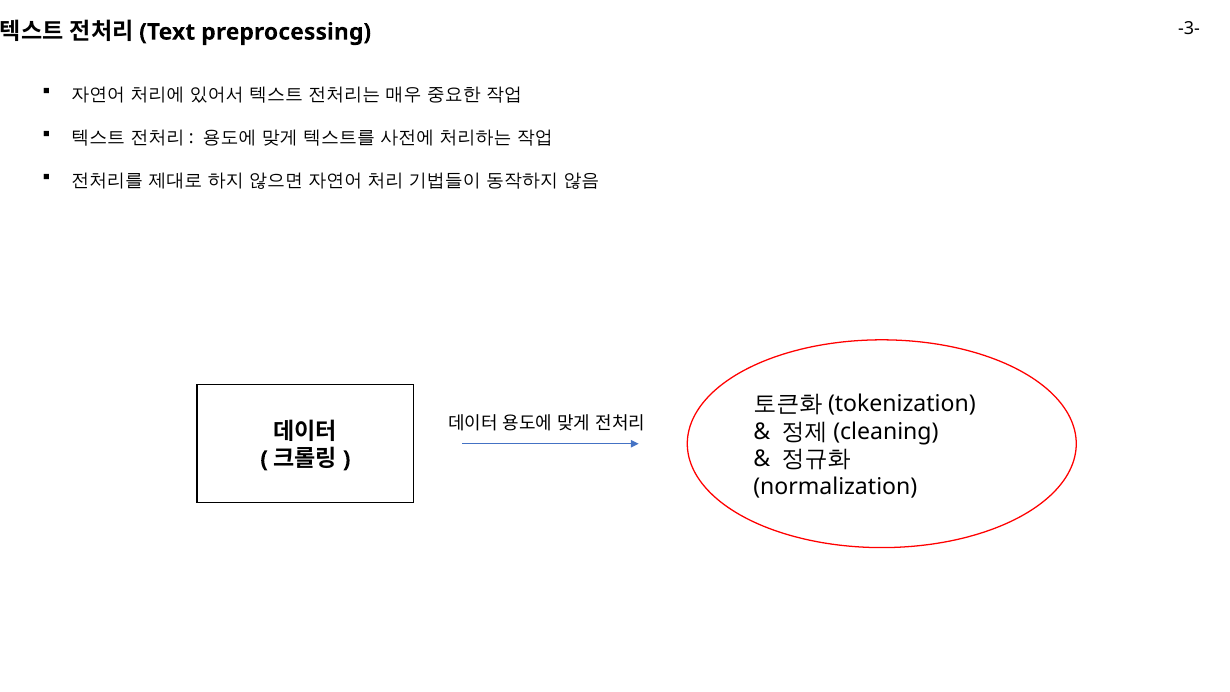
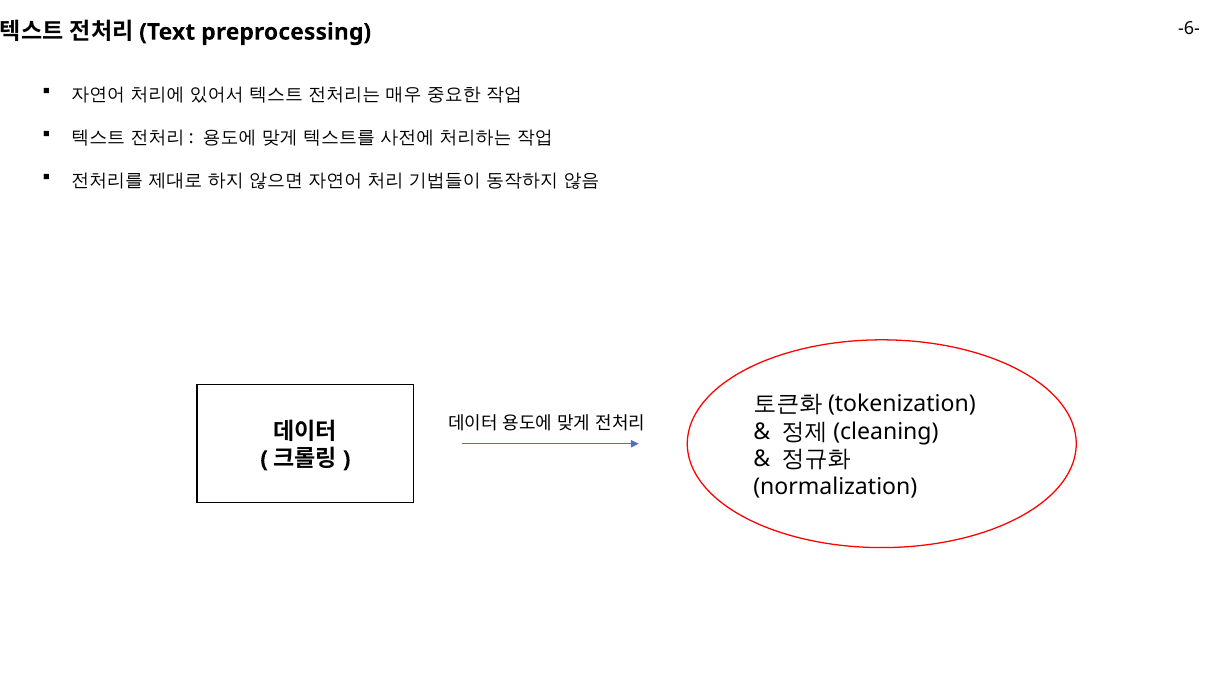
-3-: -3- -> -6-
